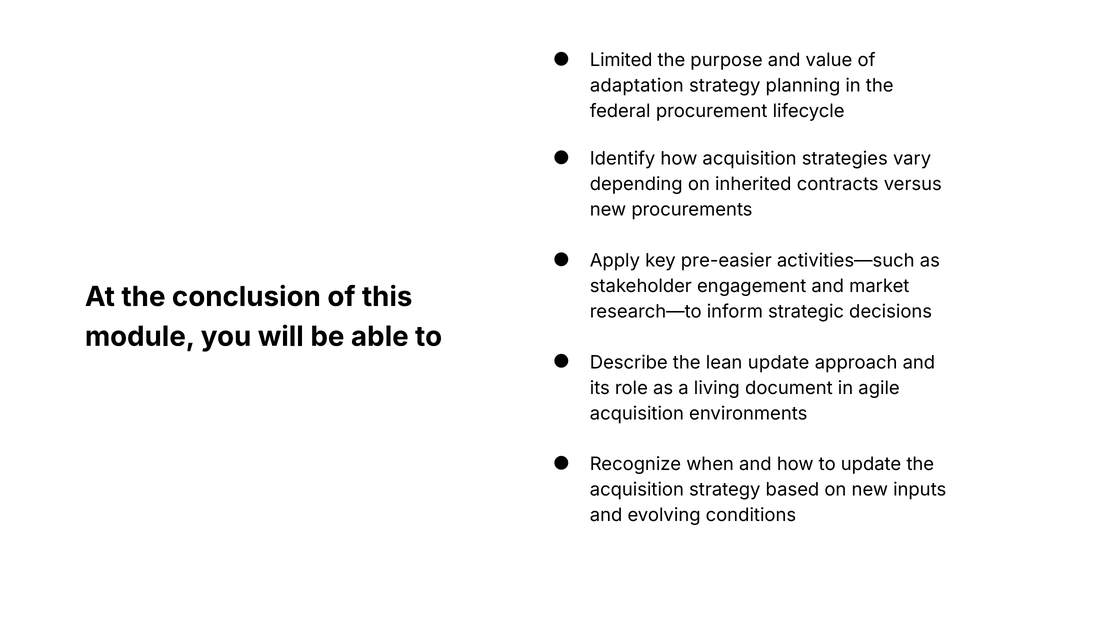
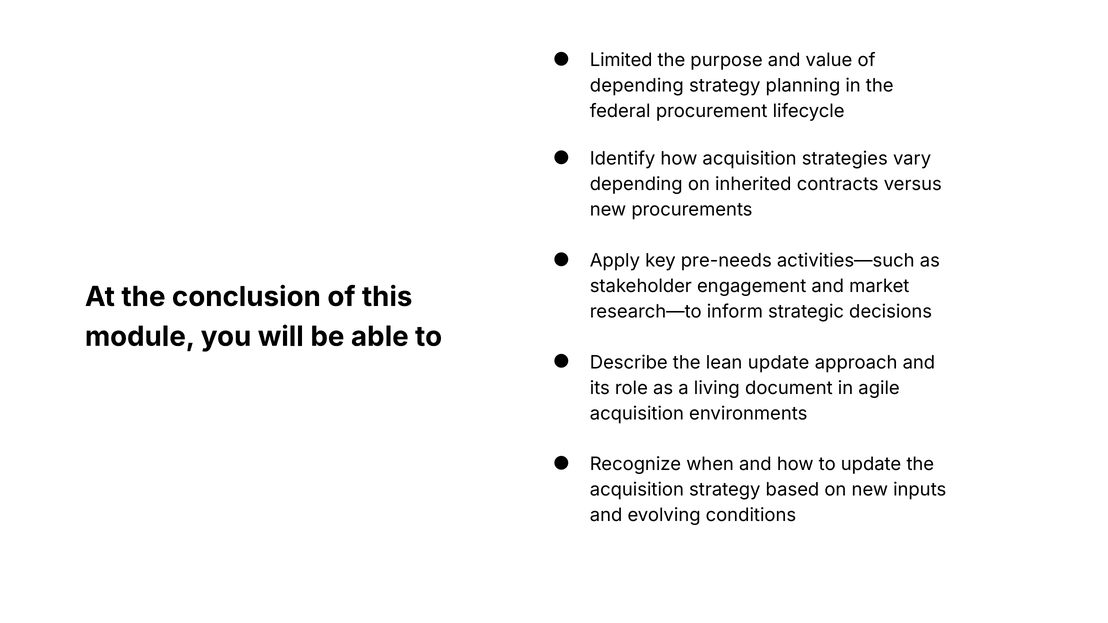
adaptation at (637, 86): adaptation -> depending
pre-easier: pre-easier -> pre-needs
